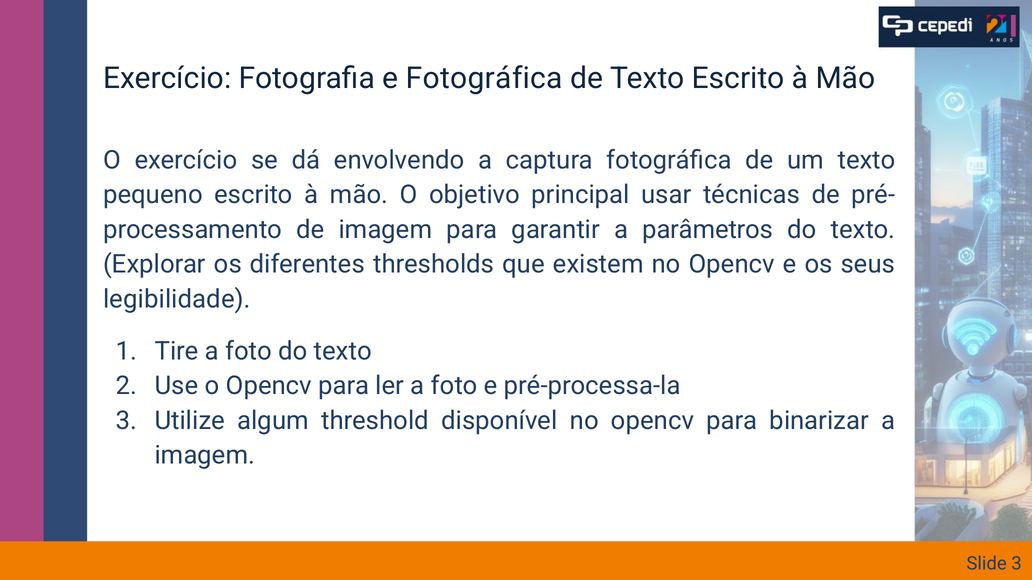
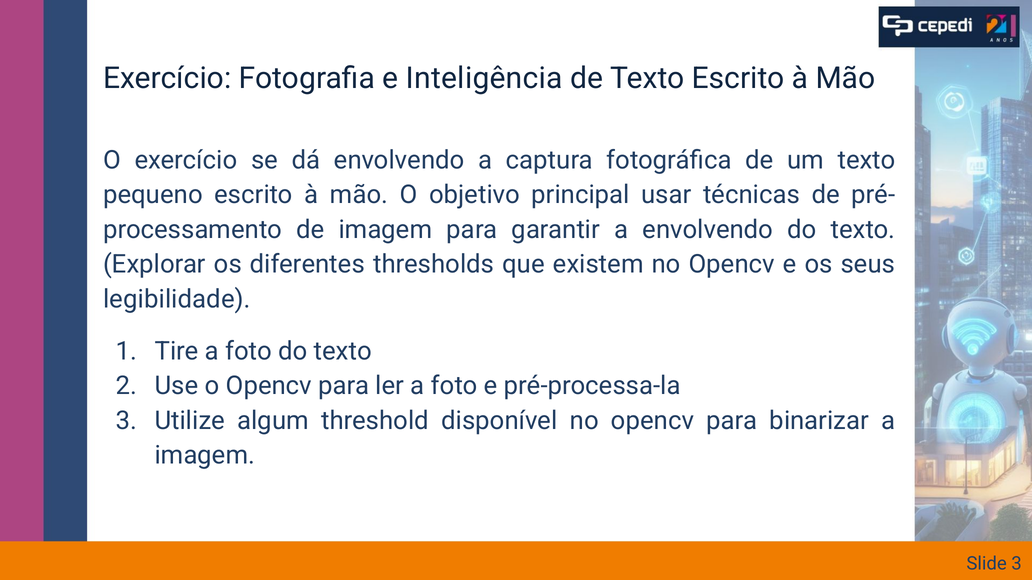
e Fotográfica: Fotográfica -> Inteligência
a parâmetros: parâmetros -> envolvendo
